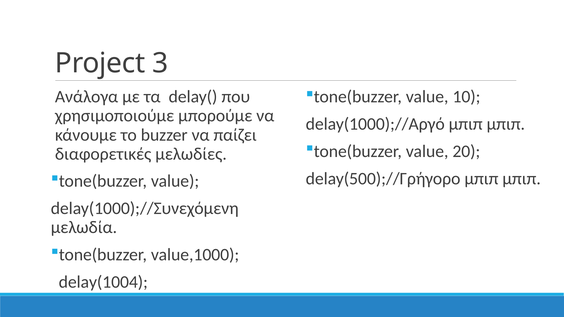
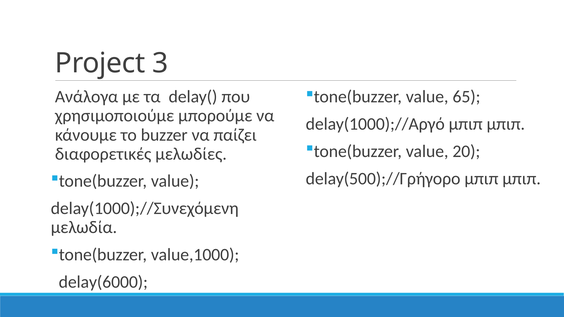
10: 10 -> 65
delay(1004: delay(1004 -> delay(6000
